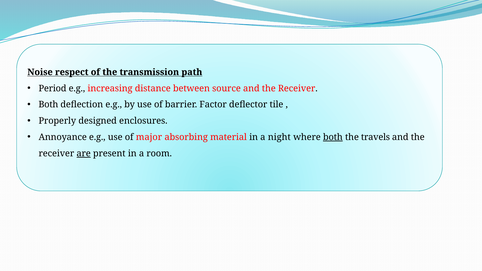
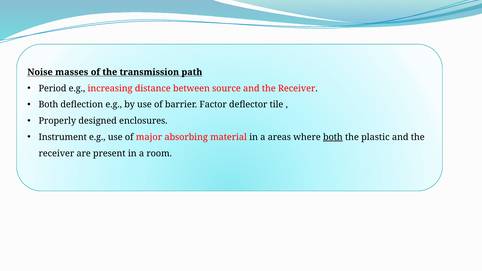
respect: respect -> masses
Annoyance: Annoyance -> Instrument
night: night -> areas
travels: travels -> plastic
are underline: present -> none
